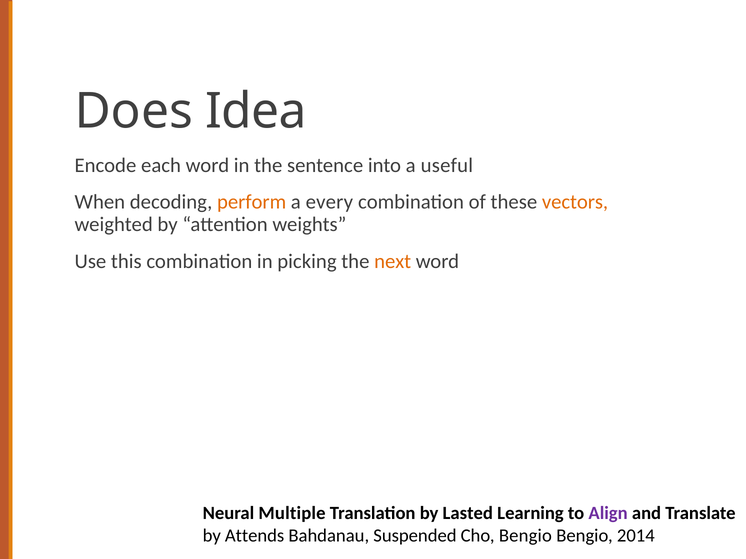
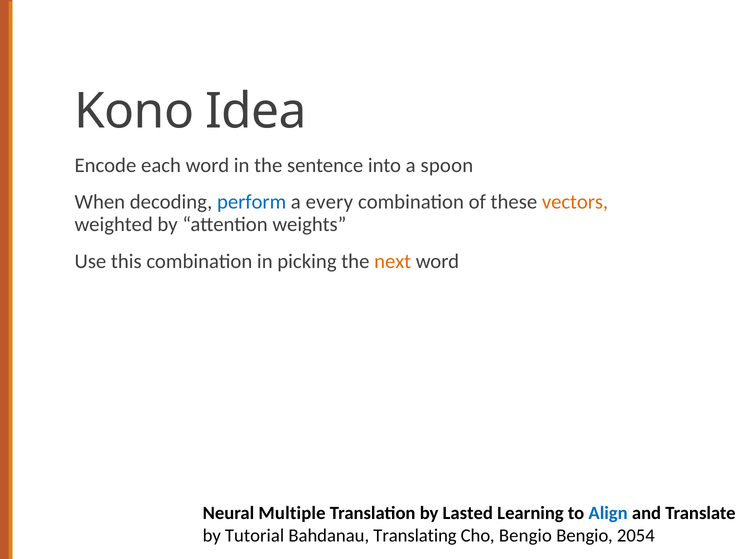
Does: Does -> Kono
useful: useful -> spoon
perform colour: orange -> blue
Align colour: purple -> blue
Attends: Attends -> Tutorial
Suspended: Suspended -> Translating
2014: 2014 -> 2054
